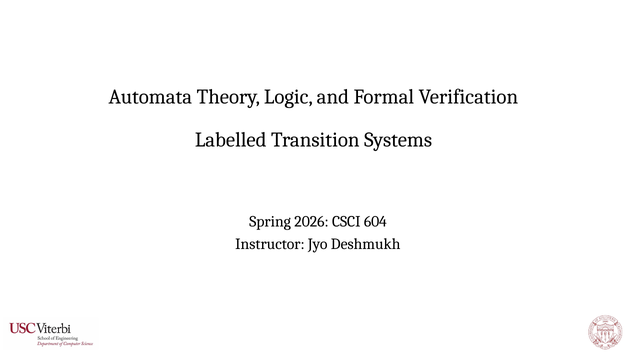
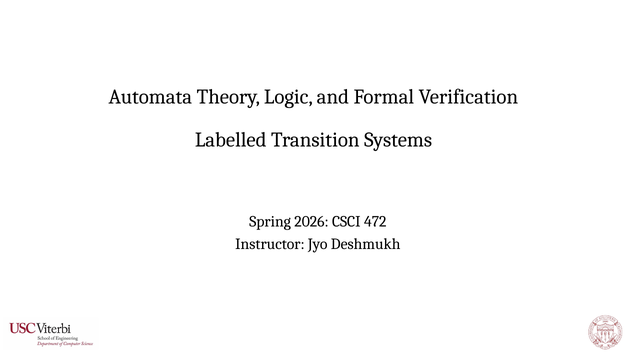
604: 604 -> 472
